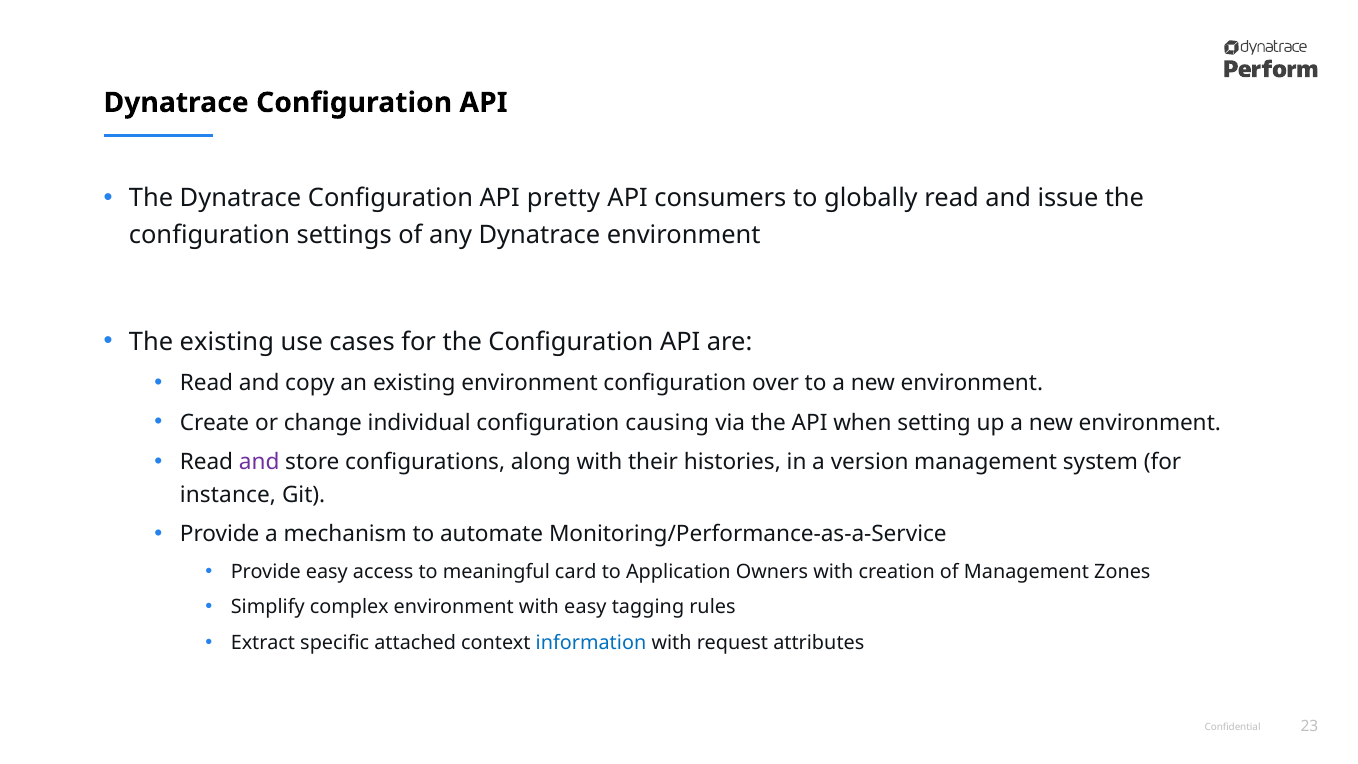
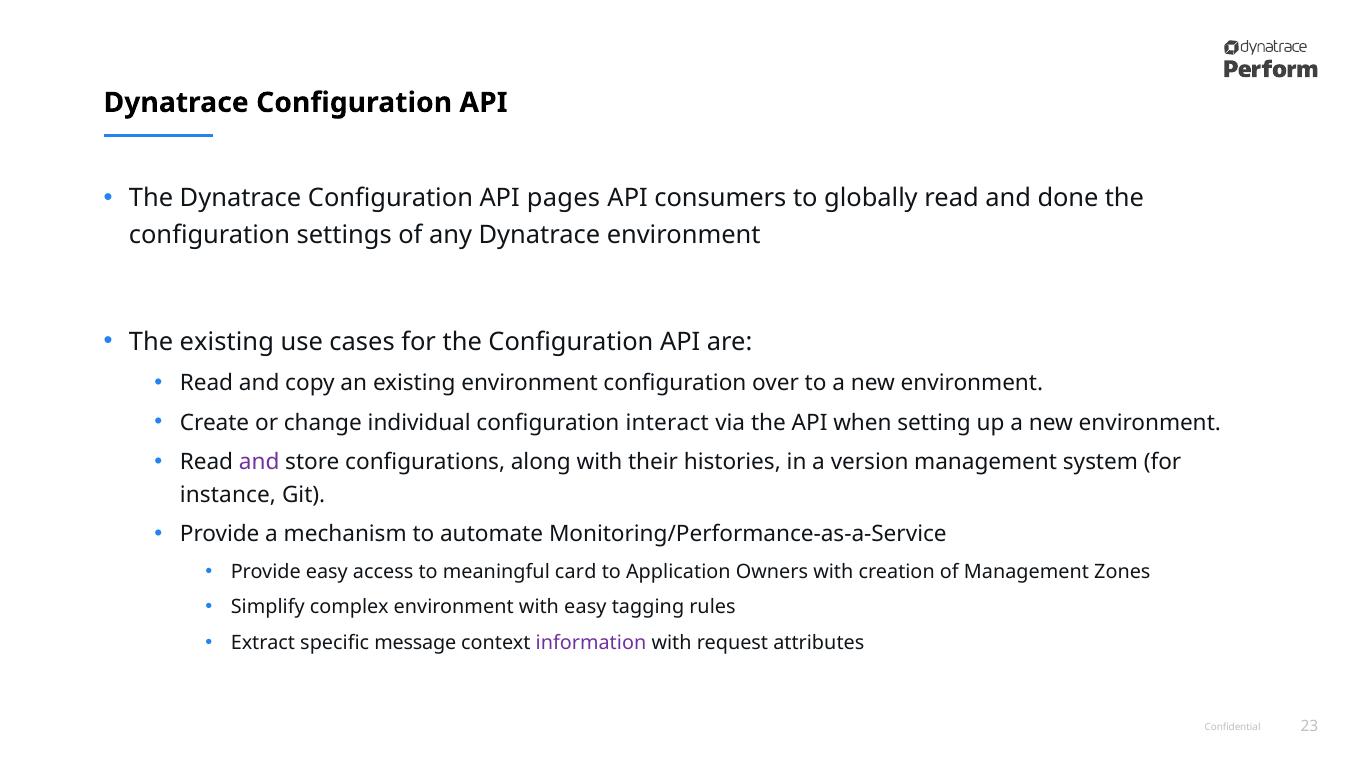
pretty: pretty -> pages
issue: issue -> done
causing: causing -> interact
attached: attached -> message
information colour: blue -> purple
